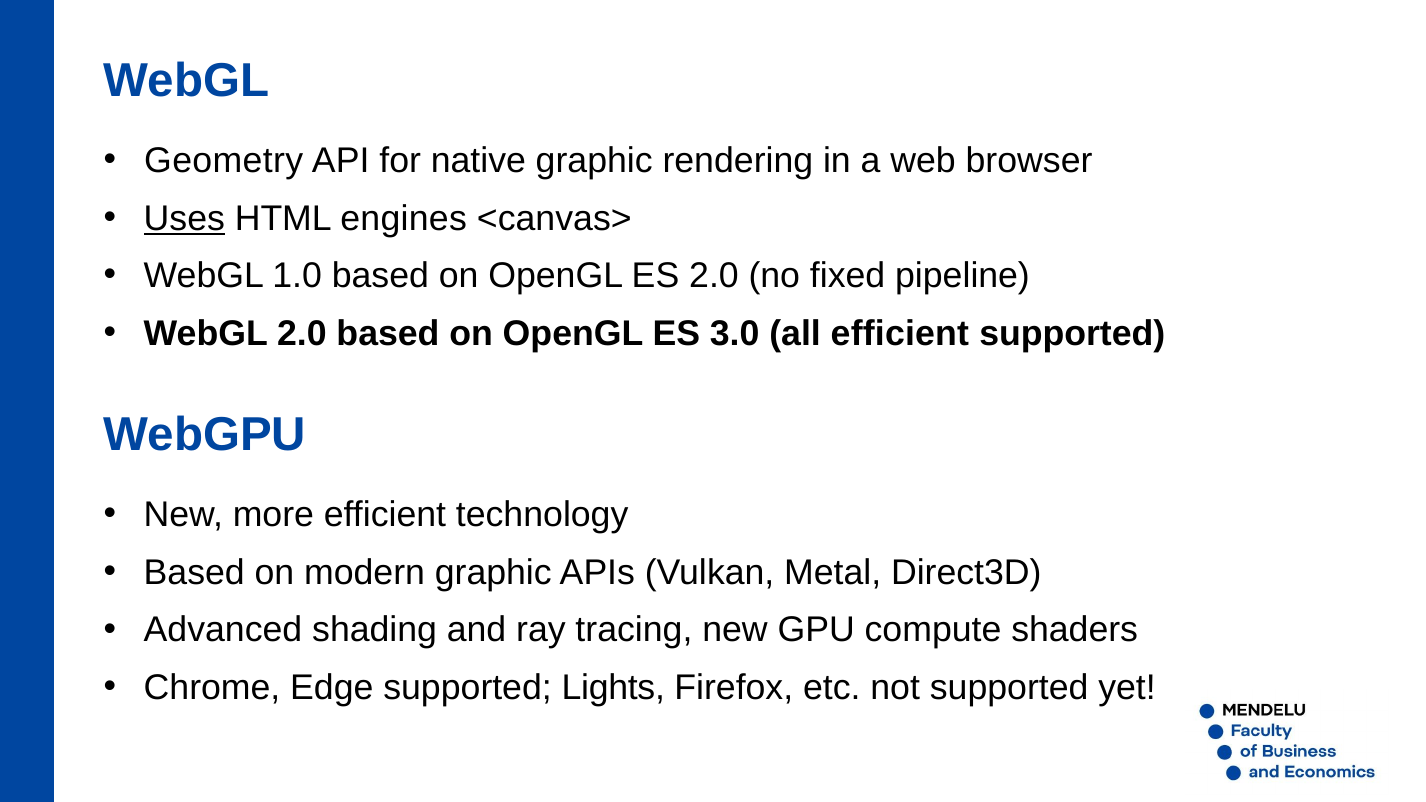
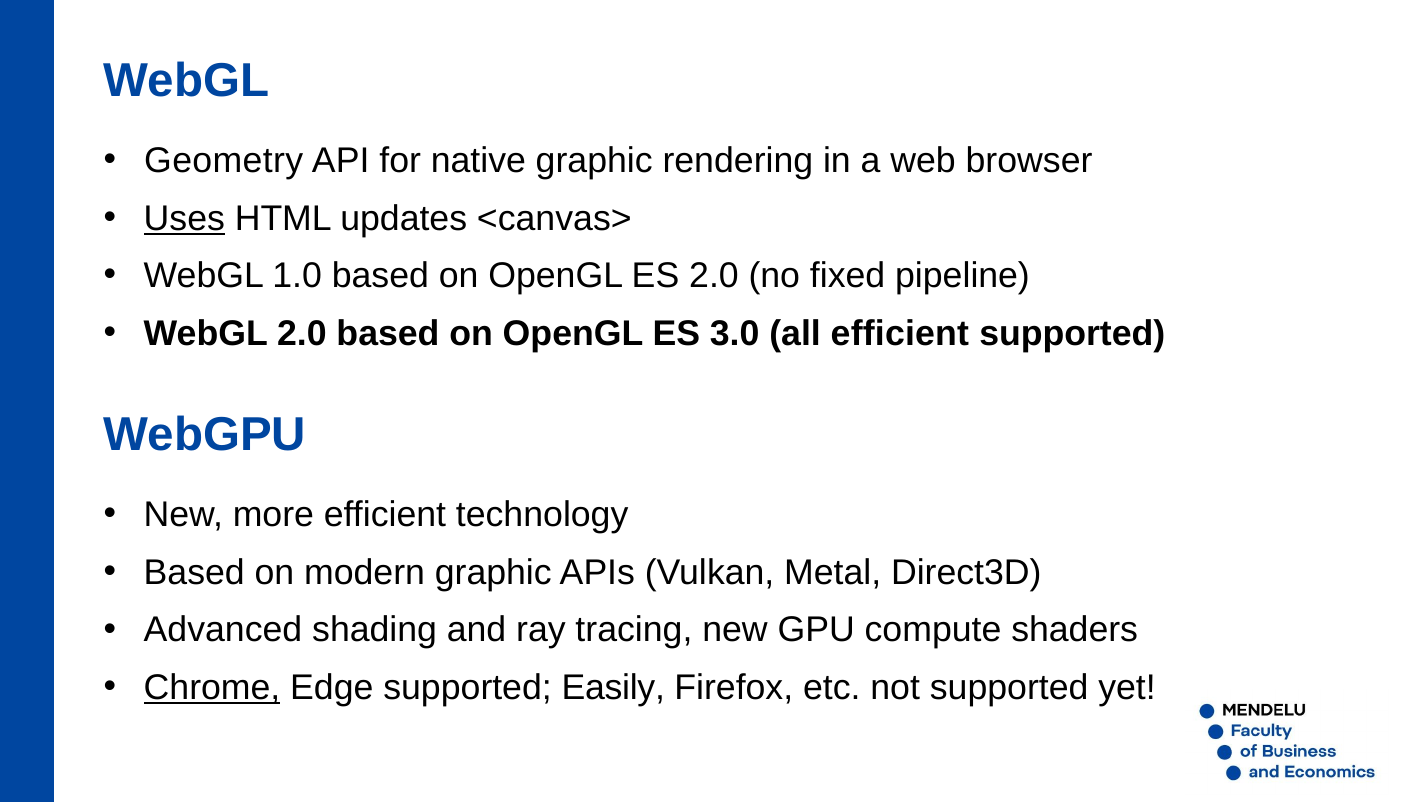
engines: engines -> updates
Chrome underline: none -> present
Lights: Lights -> Easily
